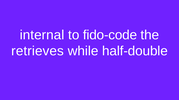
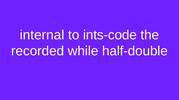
fido-code: fido-code -> ints-code
retrieves: retrieves -> recorded
